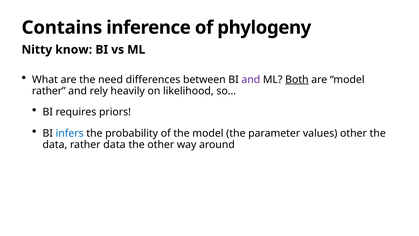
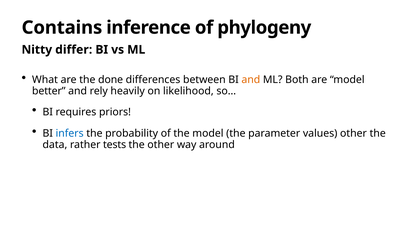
know: know -> differ
need: need -> done
and at (251, 79) colour: purple -> orange
Both underline: present -> none
rather at (49, 91): rather -> better
rather data: data -> tests
